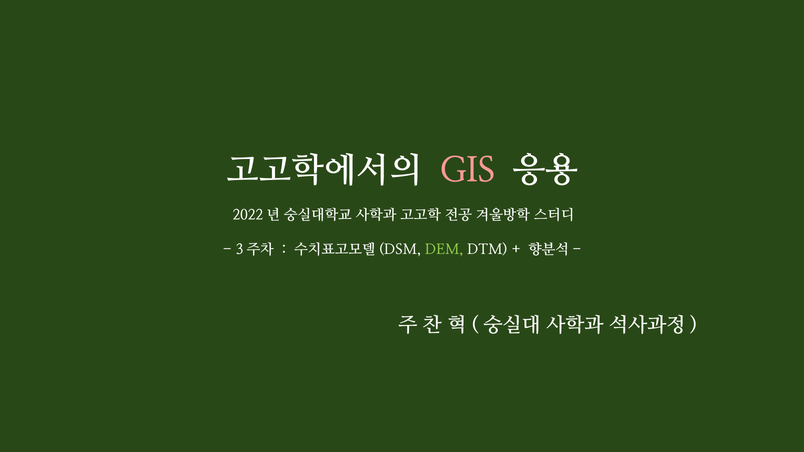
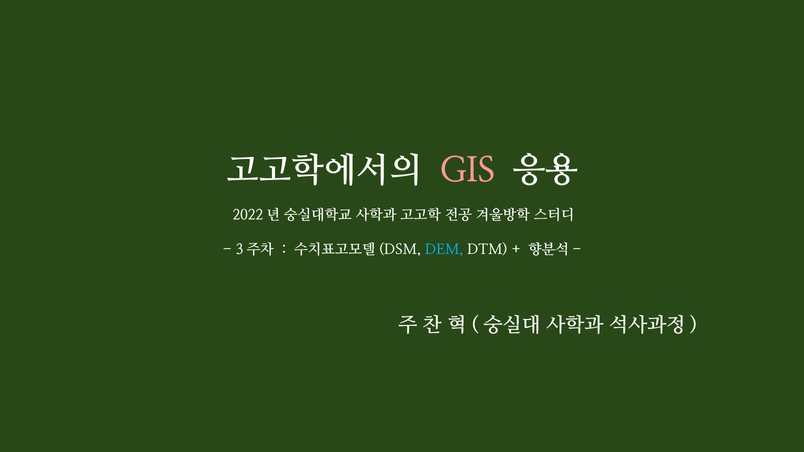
DEM colour: light green -> light blue
